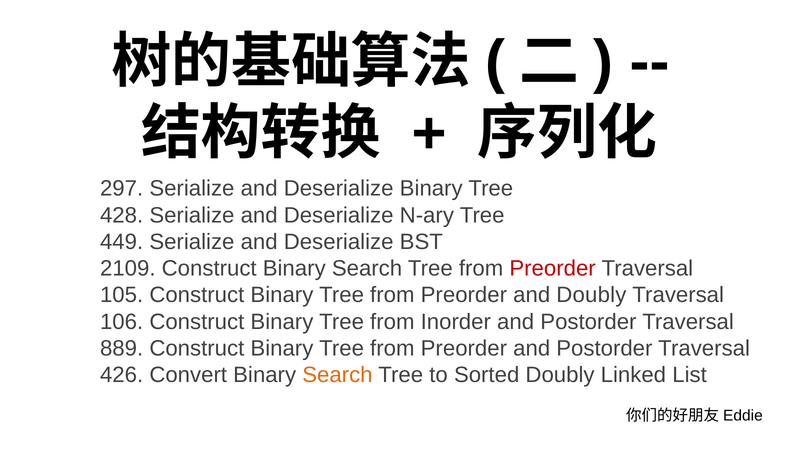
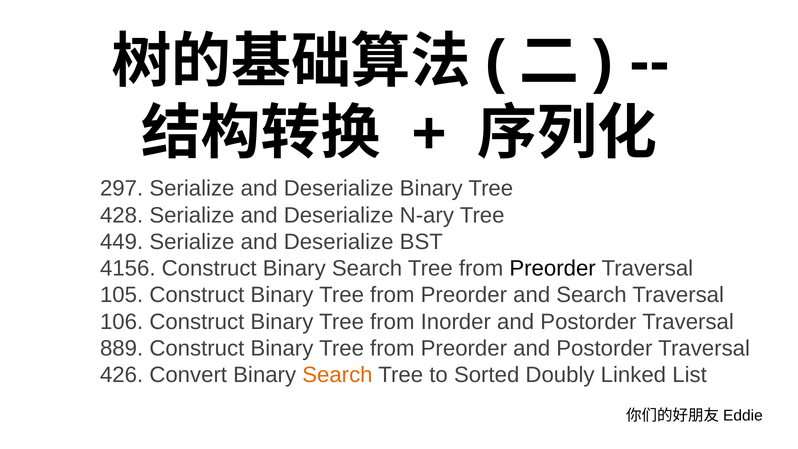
2109: 2109 -> 4156
Preorder at (553, 268) colour: red -> black
and Doubly: Doubly -> Search
